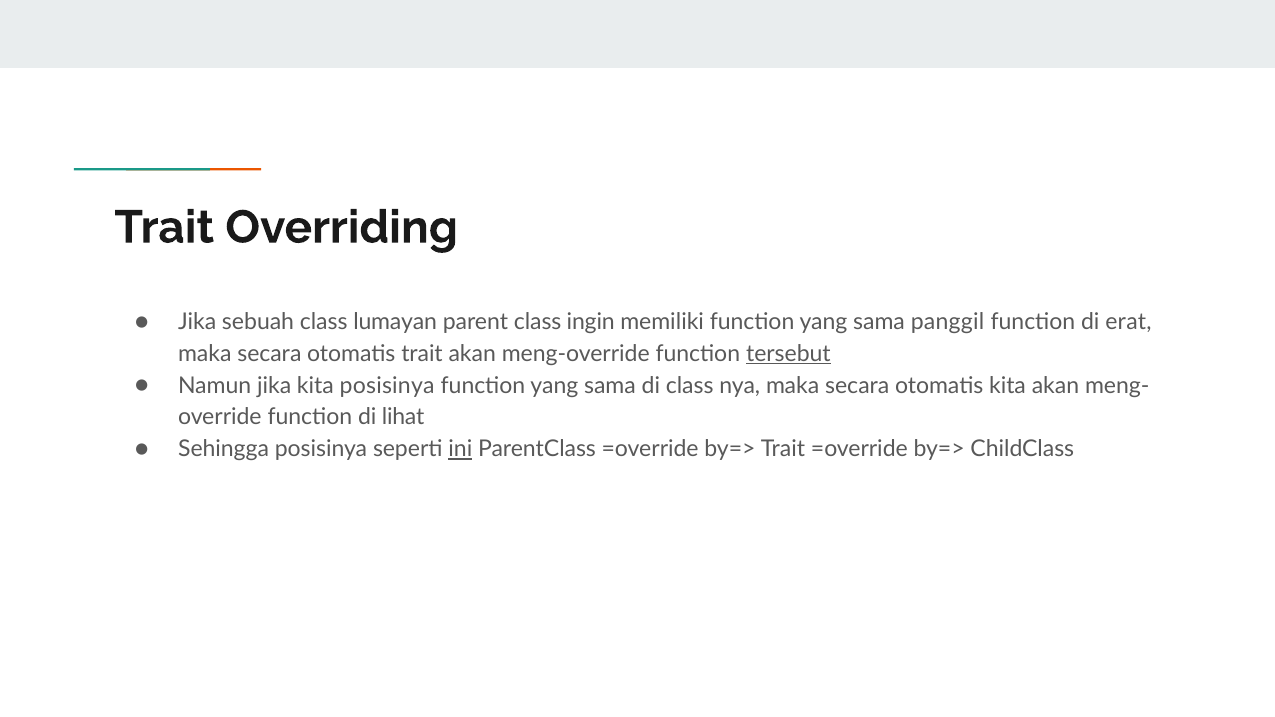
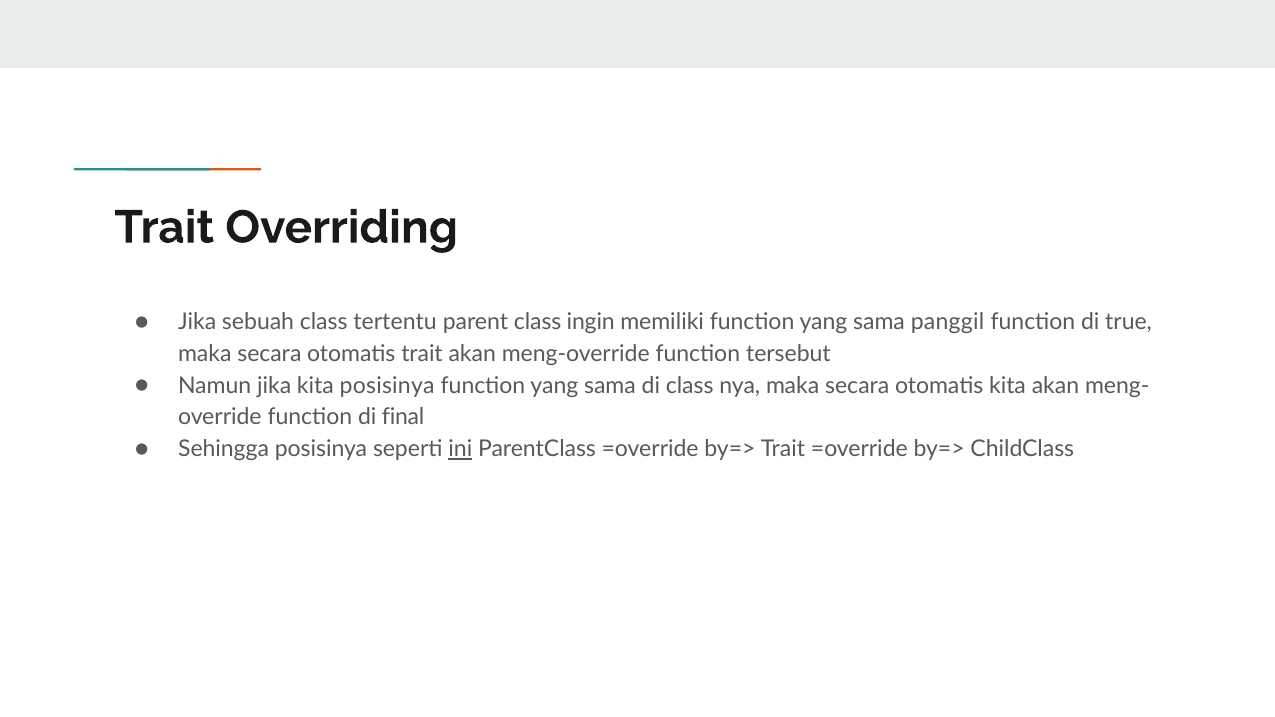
lumayan: lumayan -> tertentu
erat: erat -> true
tersebut underline: present -> none
lihat: lihat -> final
